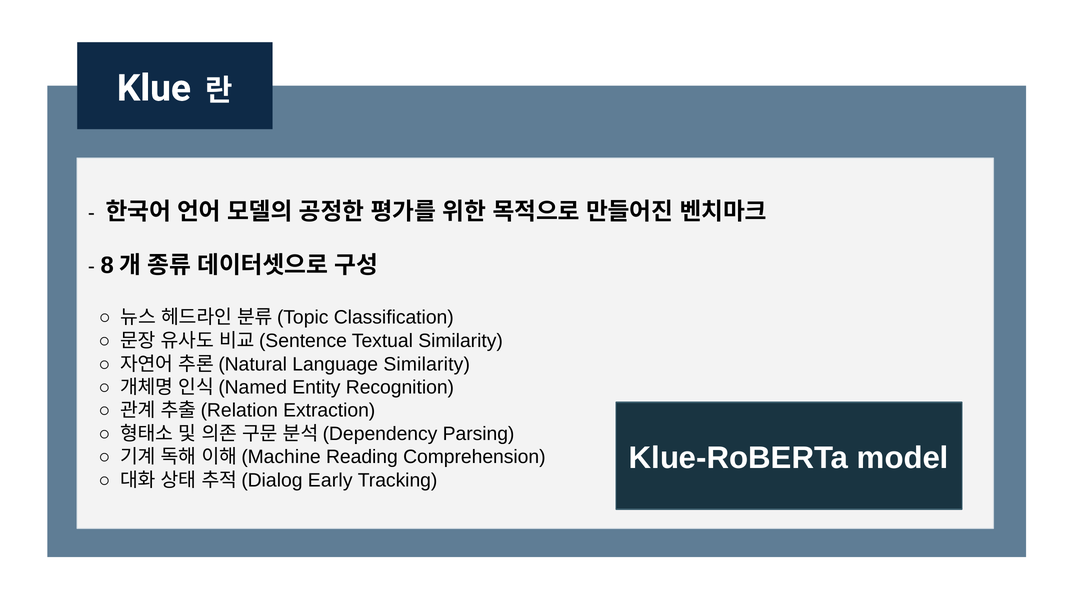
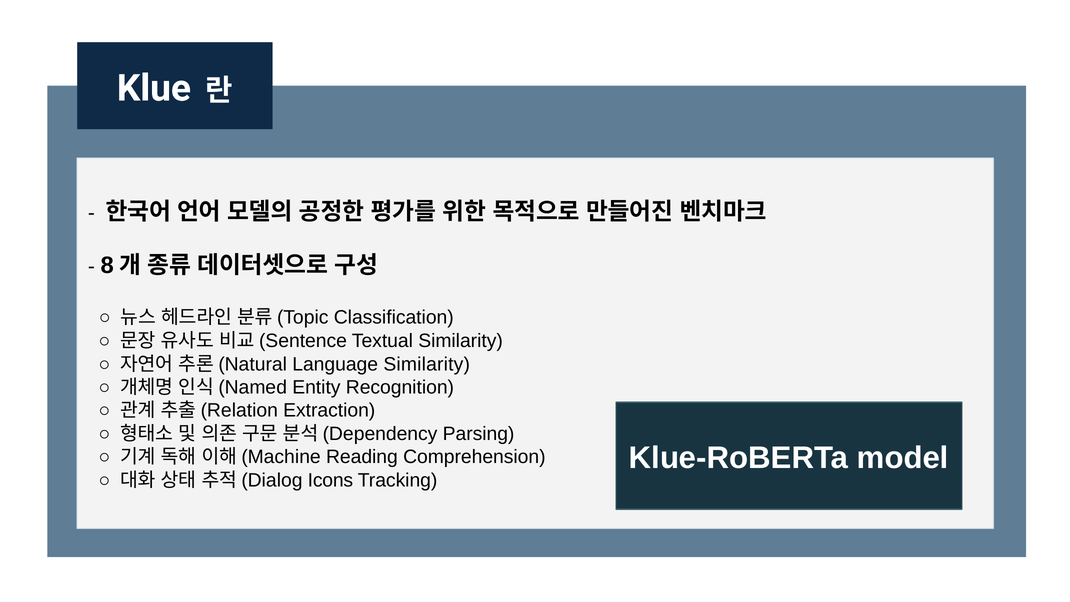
Early: Early -> Icons
